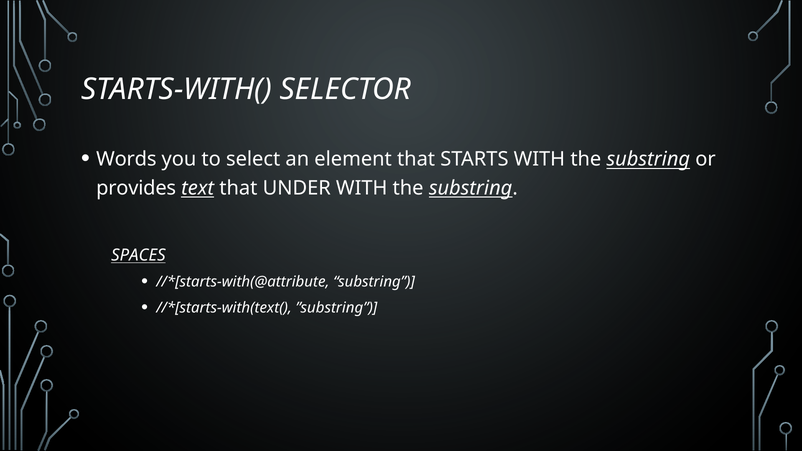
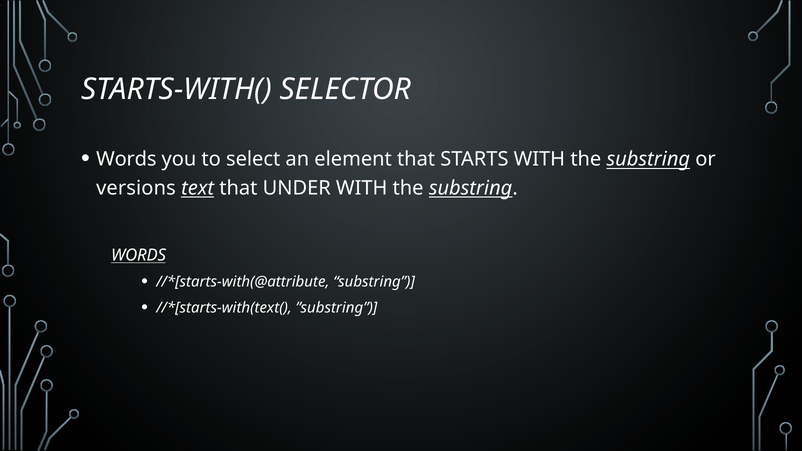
provides: provides -> versions
SPACES at (138, 255): SPACES -> WORDS
